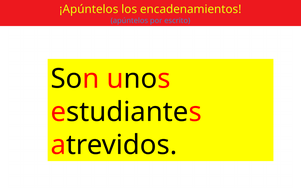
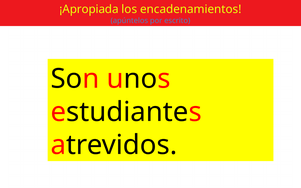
¡Apúntelos: ¡Apúntelos -> ¡Apropiada
